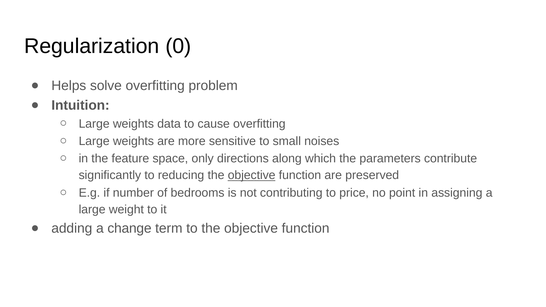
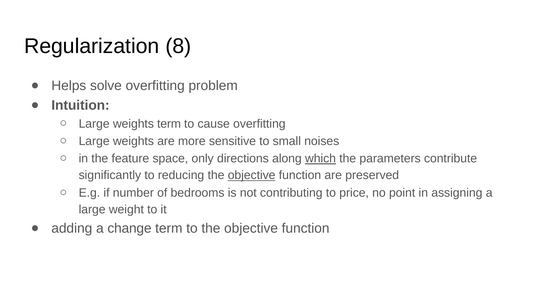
0: 0 -> 8
weights data: data -> term
which underline: none -> present
